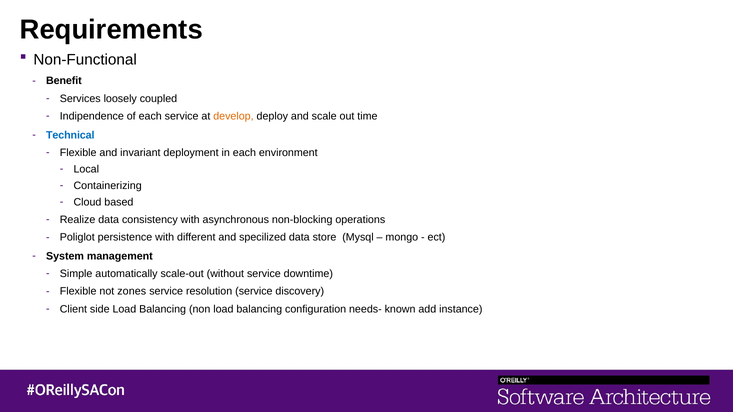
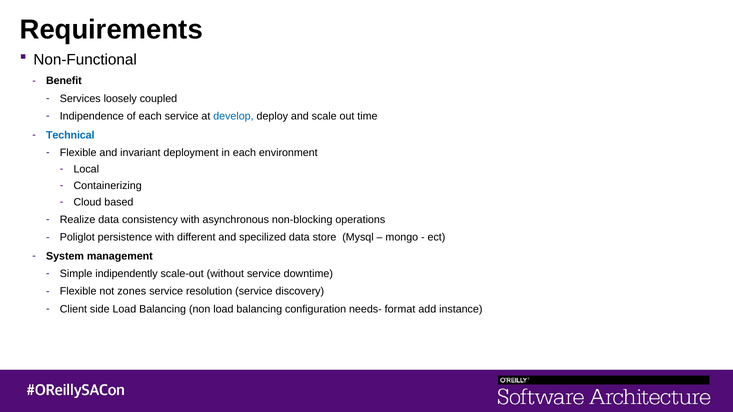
develop colour: orange -> blue
automatically: automatically -> indipendently
known: known -> format
